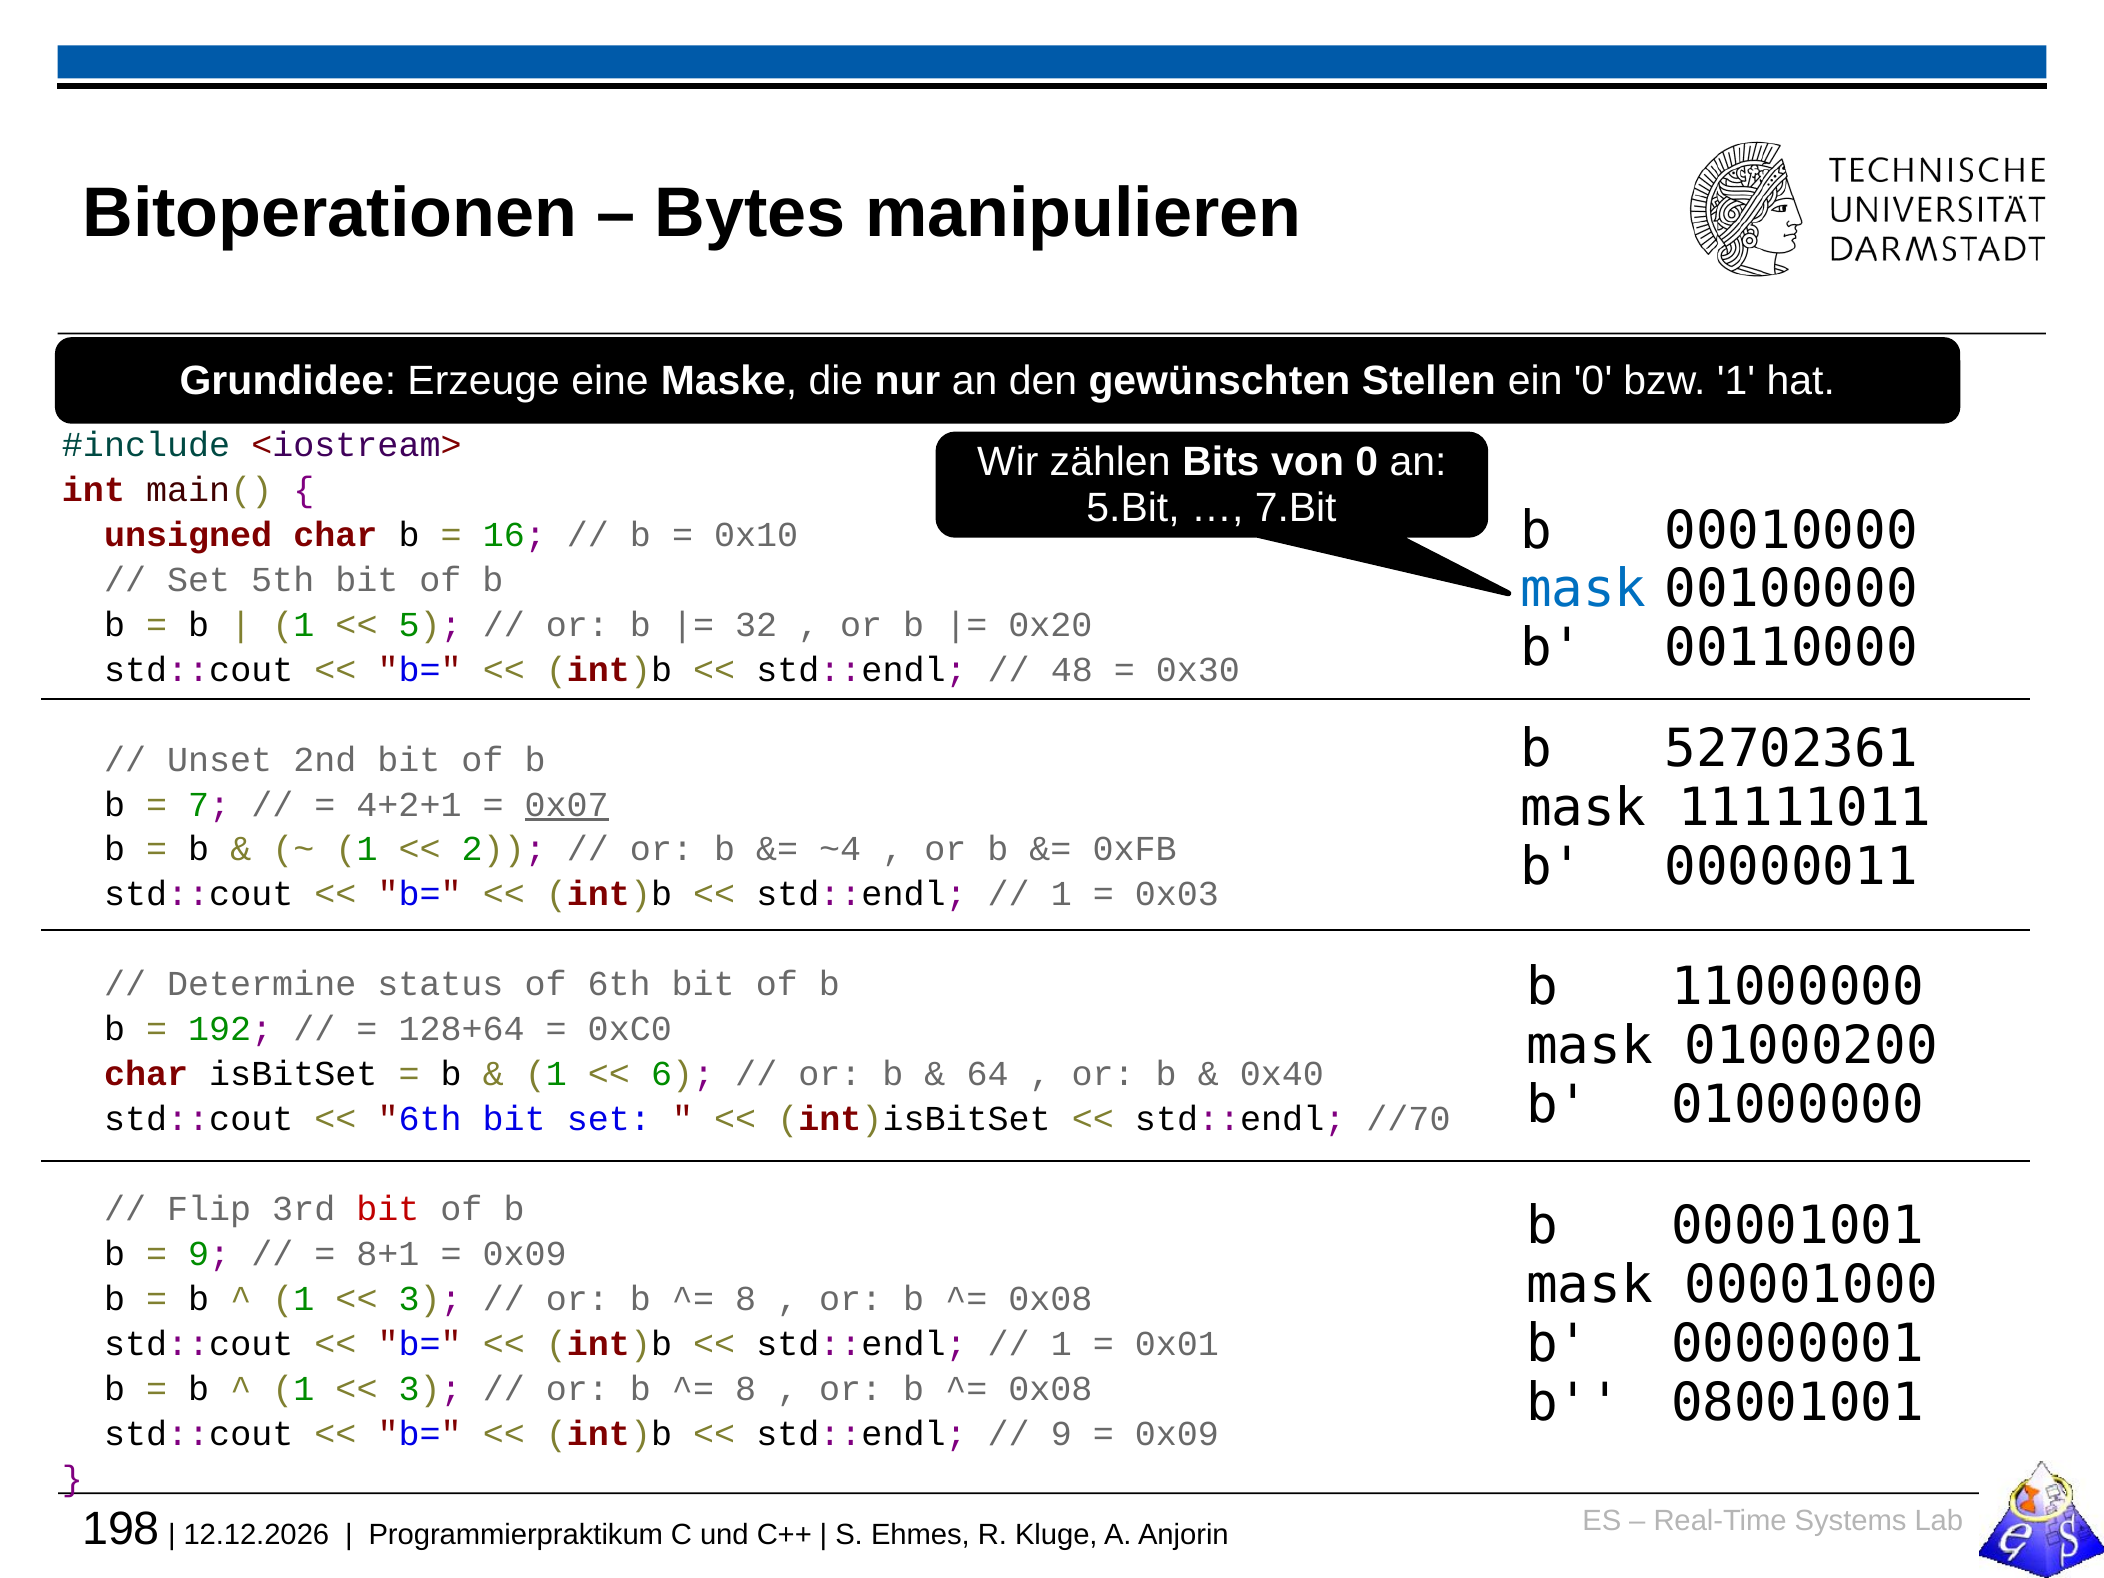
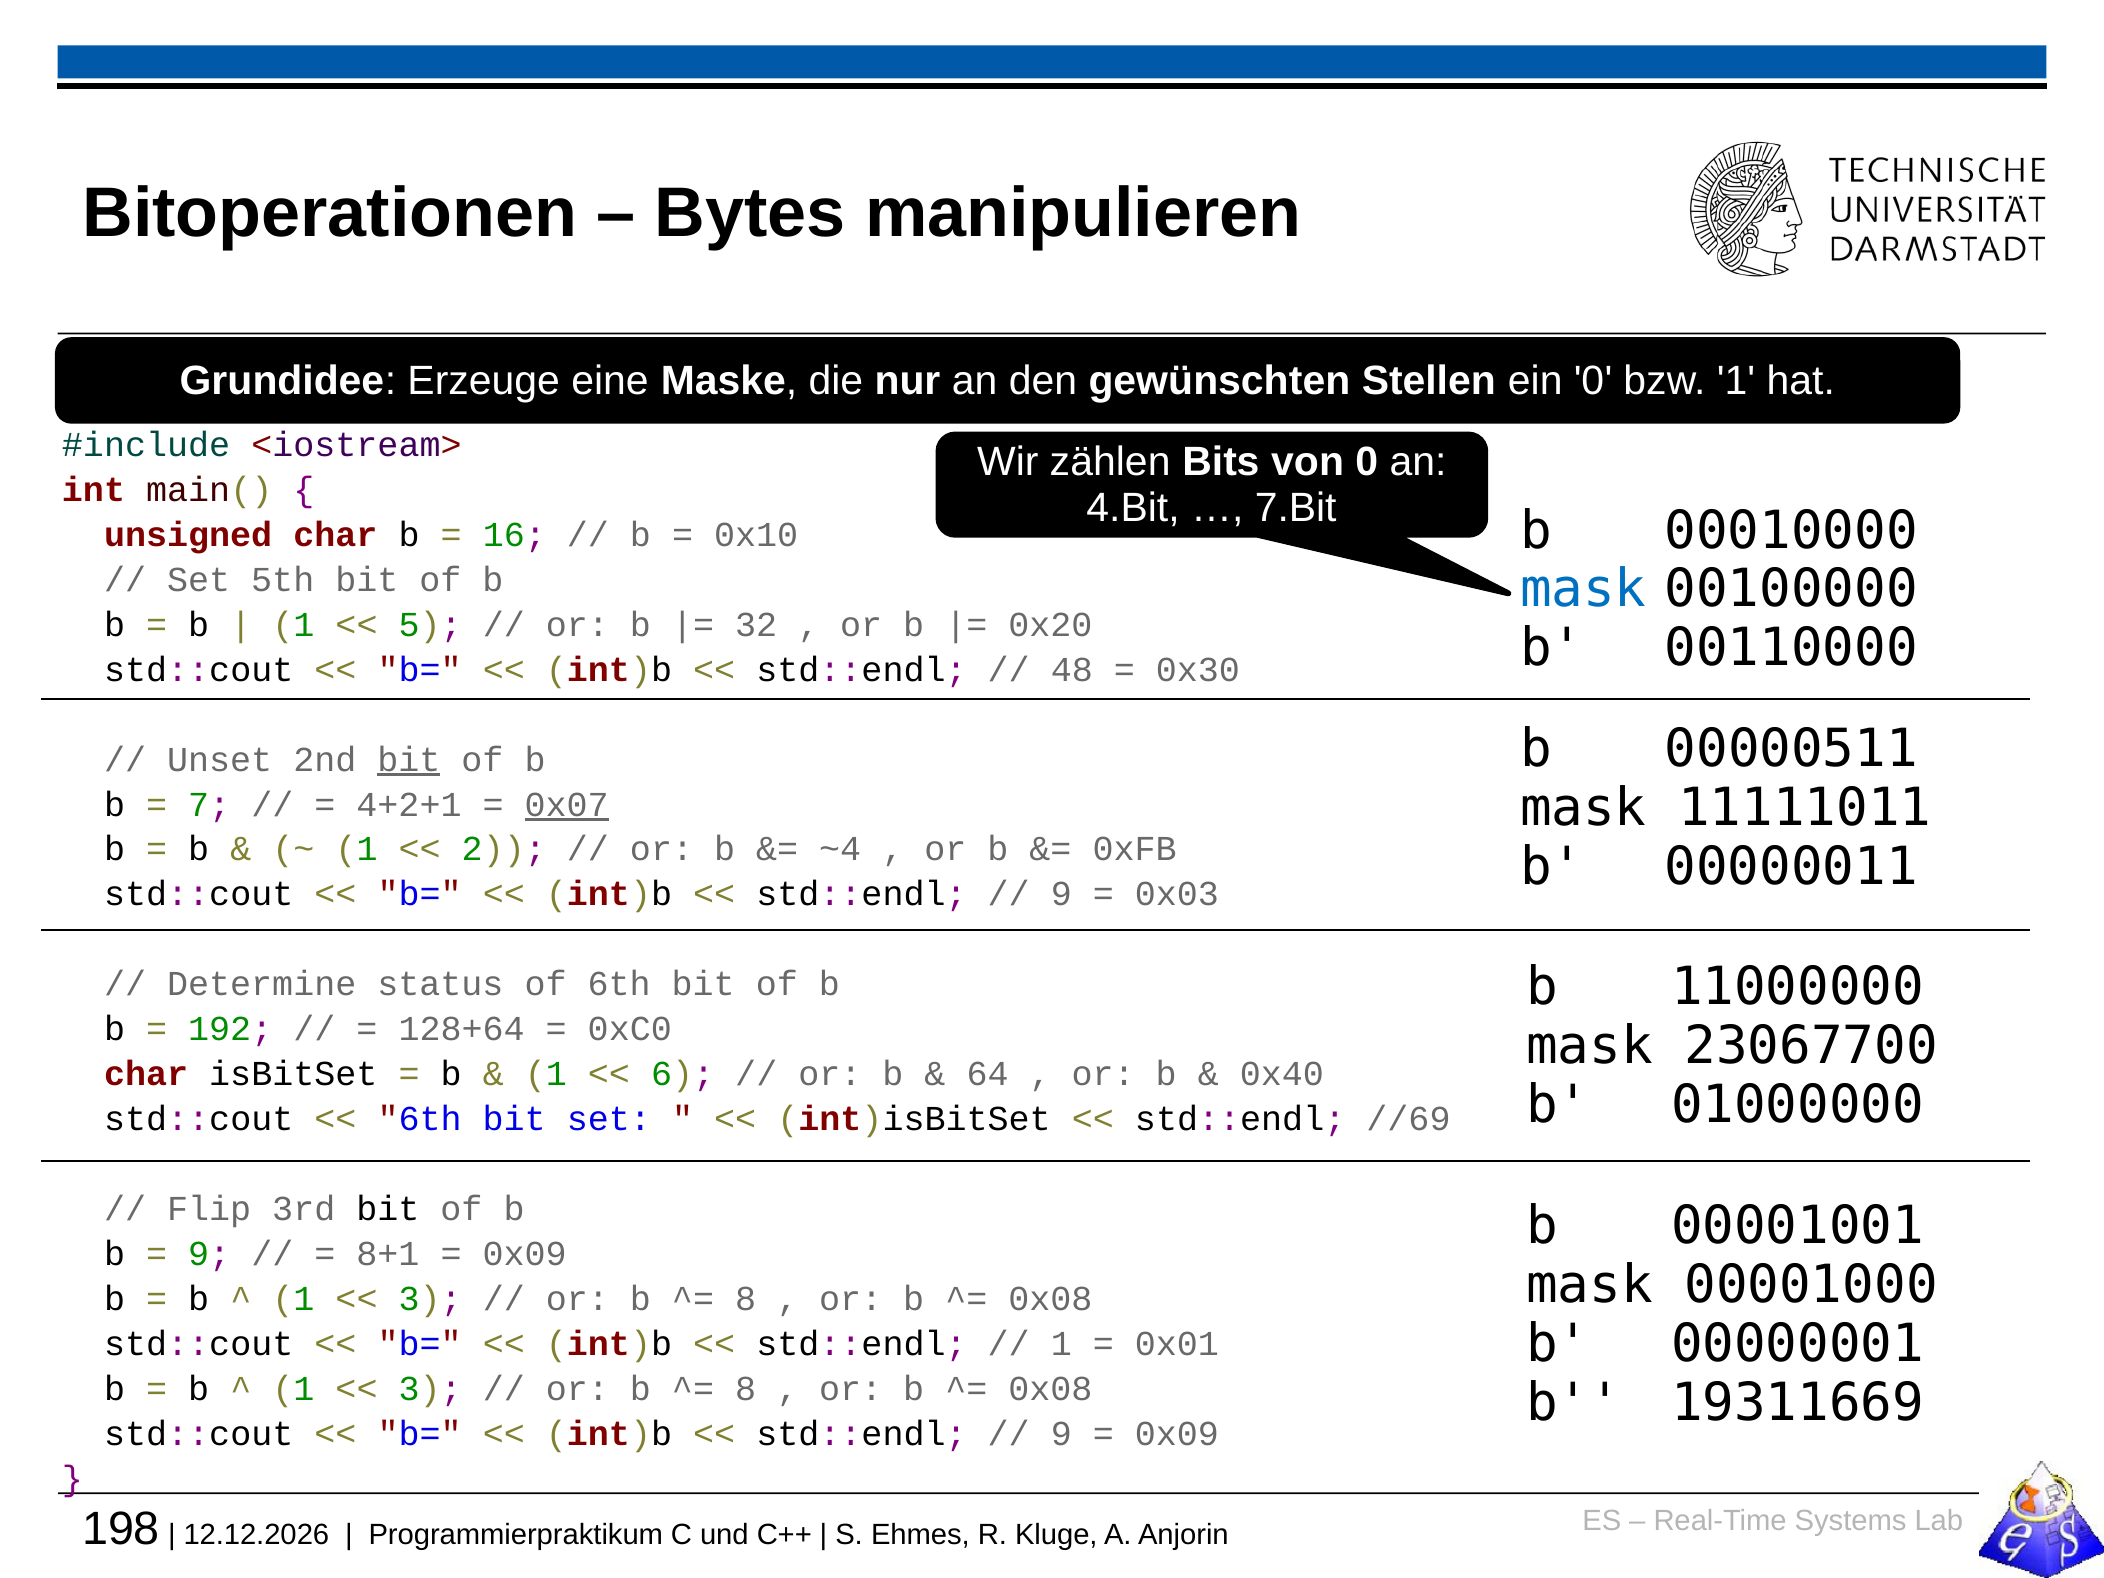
5.Bit: 5.Bit -> 4.Bit
52702361: 52702361 -> 00000511
bit at (409, 759) underline: none -> present
1 at (1061, 894): 1 -> 9
01000200: 01000200 -> 23067700
//70: //70 -> //69
bit at (388, 1209) colour: red -> black
08001001: 08001001 -> 19311669
